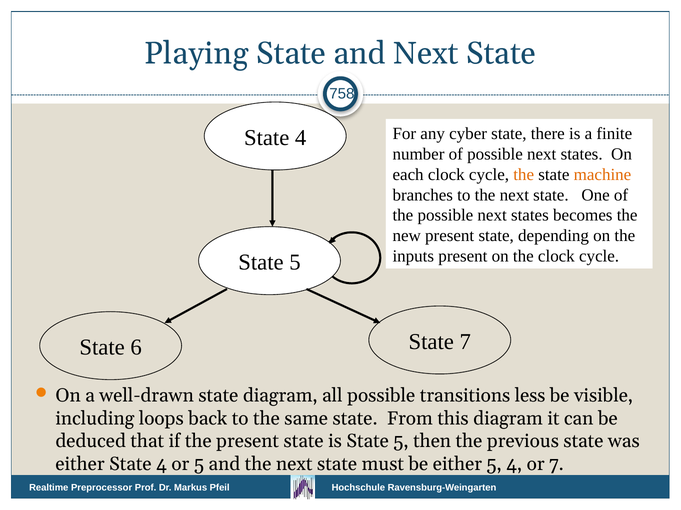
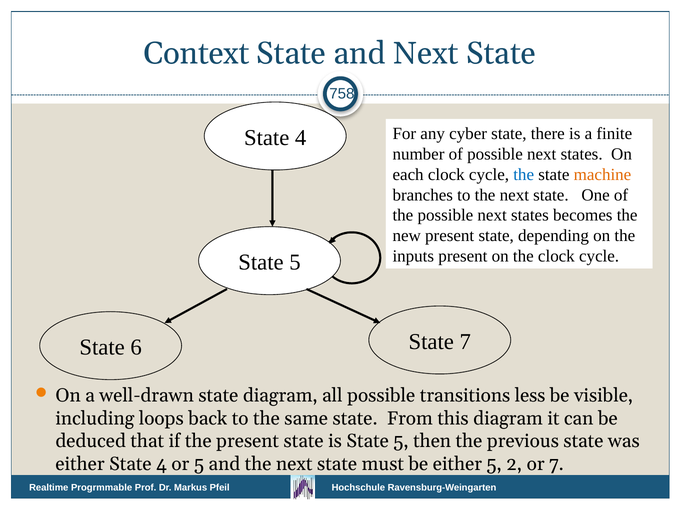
Playing: Playing -> Context
the at (524, 175) colour: orange -> blue
5 4: 4 -> 2
Preprocessor: Preprocessor -> Progrmmable
